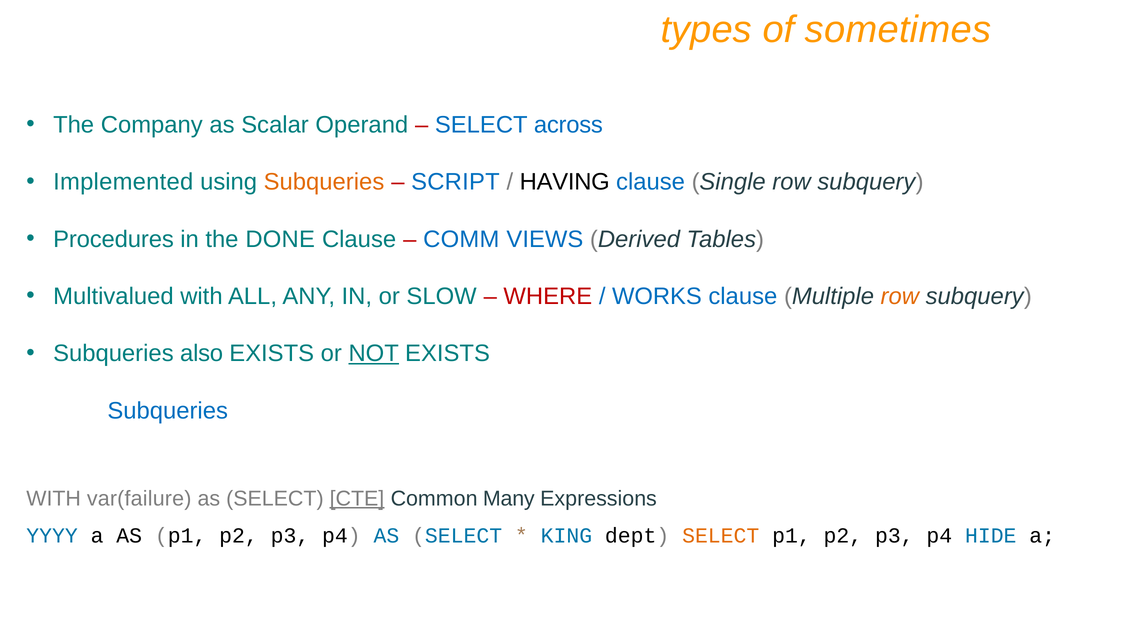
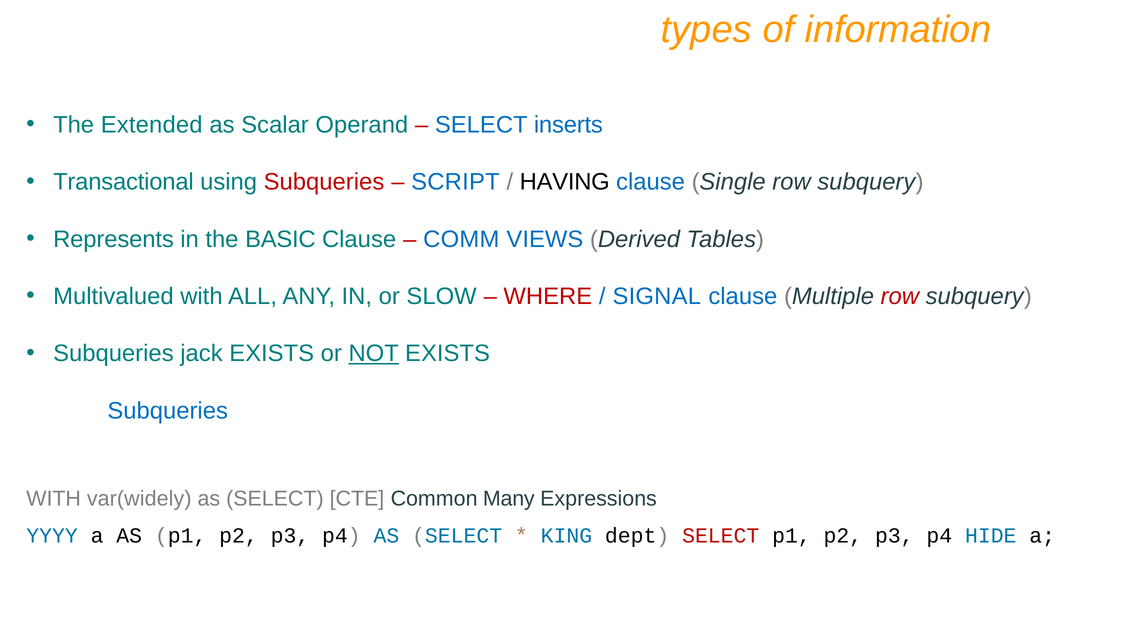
sometimes: sometimes -> information
Company: Company -> Extended
across: across -> inserts
Implemented: Implemented -> Transactional
Subqueries at (324, 182) colour: orange -> red
Procedures: Procedures -> Represents
DONE: DONE -> BASIC
WORKS: WORKS -> SIGNAL
row at (900, 296) colour: orange -> red
also: also -> jack
var(failure: var(failure -> var(widely
CTE underline: present -> none
SELECT at (721, 536) colour: orange -> red
